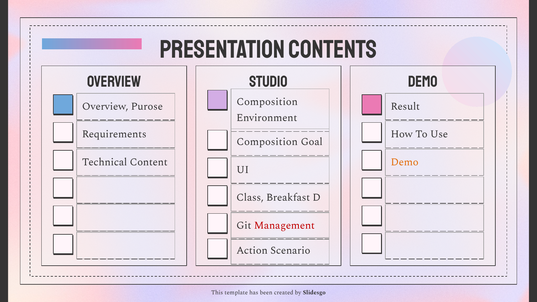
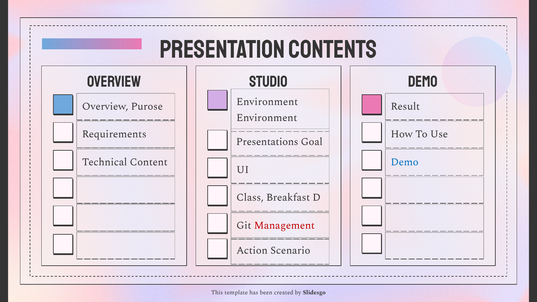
Composition at (267, 102): Composition -> Environment
Composition at (267, 142): Composition -> Presentations
Demo at (405, 162) colour: orange -> blue
